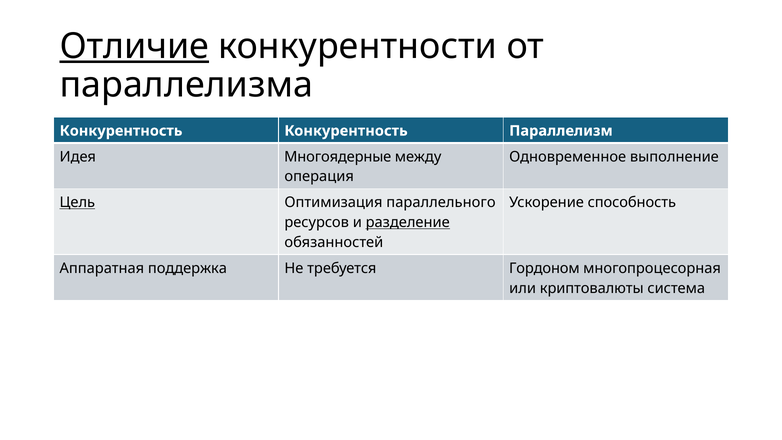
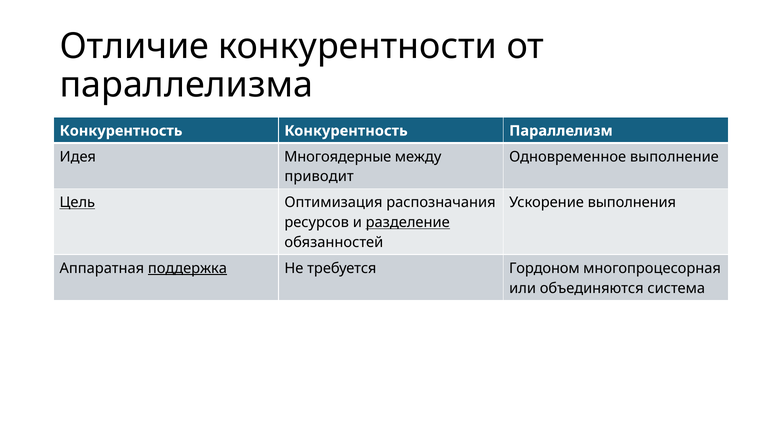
Отличие underline: present -> none
операция: операция -> приводит
параллельного: параллельного -> распозначания
способность: способность -> выполнения
поддержка underline: none -> present
криптовалюты: криптовалюты -> объединяются
